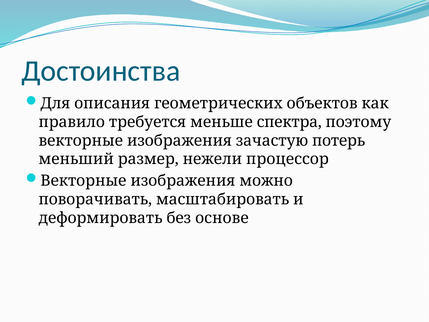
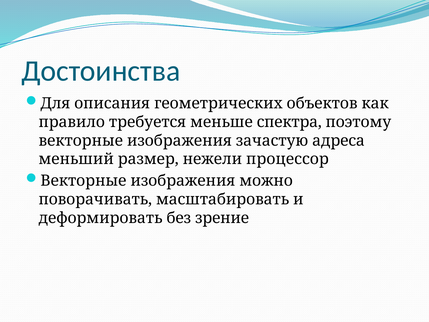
потерь: потерь -> адреса
основе: основе -> зрение
